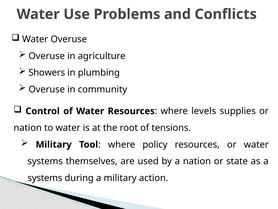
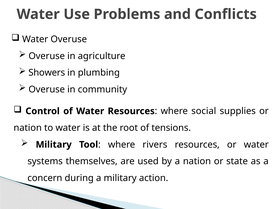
levels: levels -> social
policy: policy -> rivers
systems at (45, 178): systems -> concern
